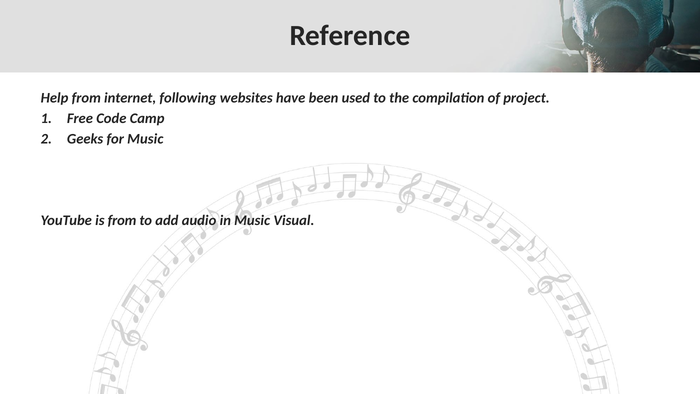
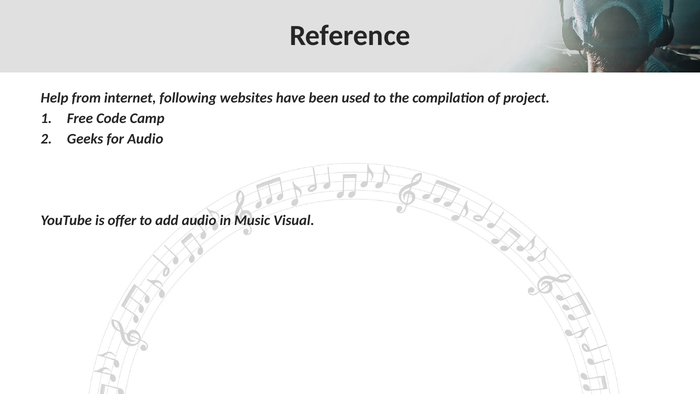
for Music: Music -> Audio
is from: from -> offer
